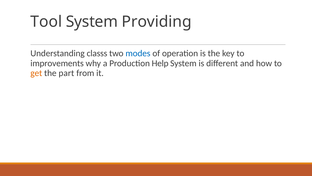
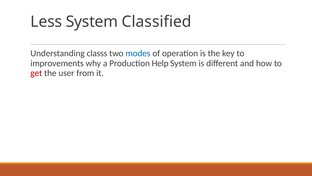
Tool: Tool -> Less
Providing: Providing -> Classified
get colour: orange -> red
part: part -> user
